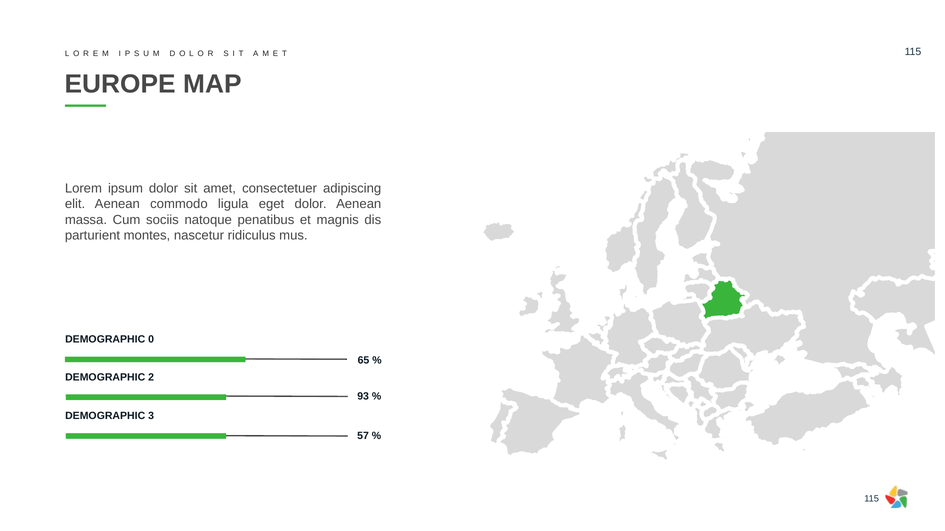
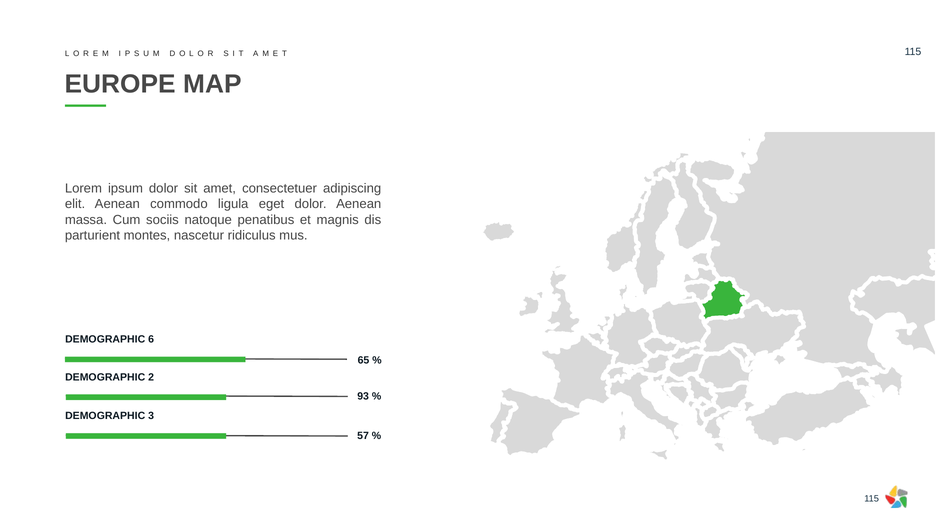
0: 0 -> 6
